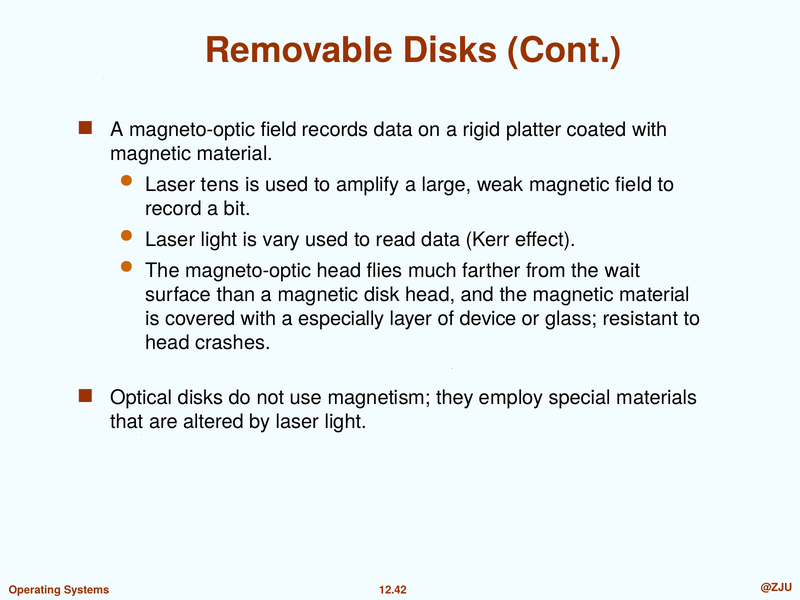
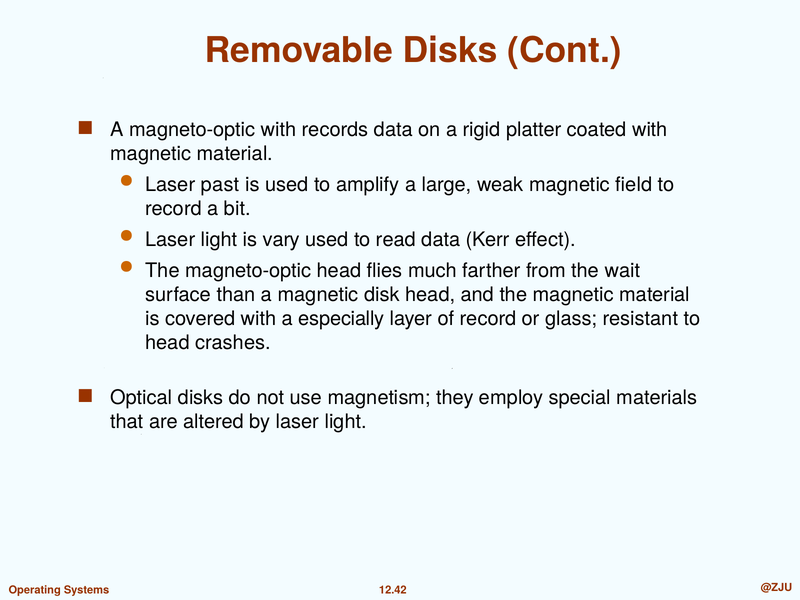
magneto-optic field: field -> with
tens: tens -> past
of device: device -> record
